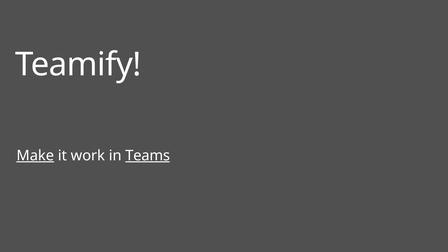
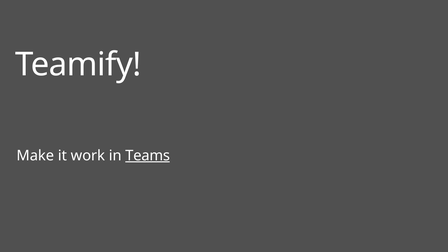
Make underline: present -> none
